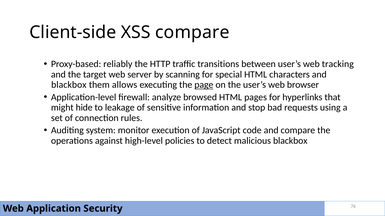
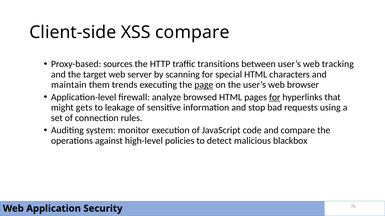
reliably: reliably -> sources
blackbox at (69, 85): blackbox -> maintain
allows: allows -> trends
for at (275, 97) underline: none -> present
hide: hide -> gets
